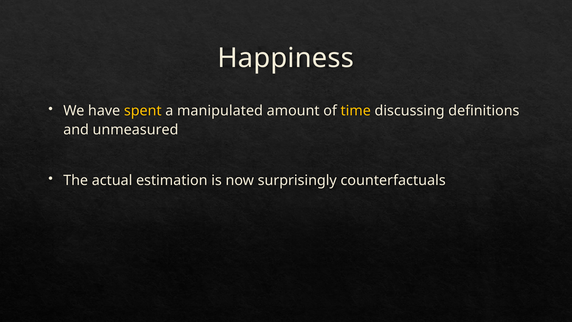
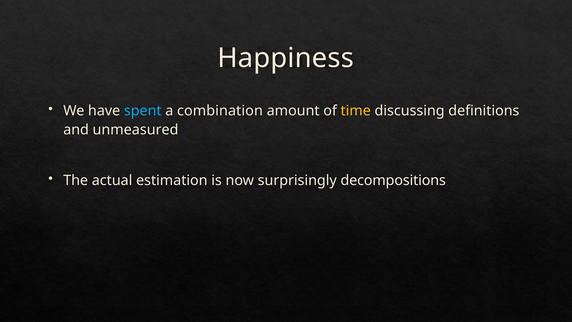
spent colour: yellow -> light blue
manipulated: manipulated -> combination
counterfactuals: counterfactuals -> decompositions
